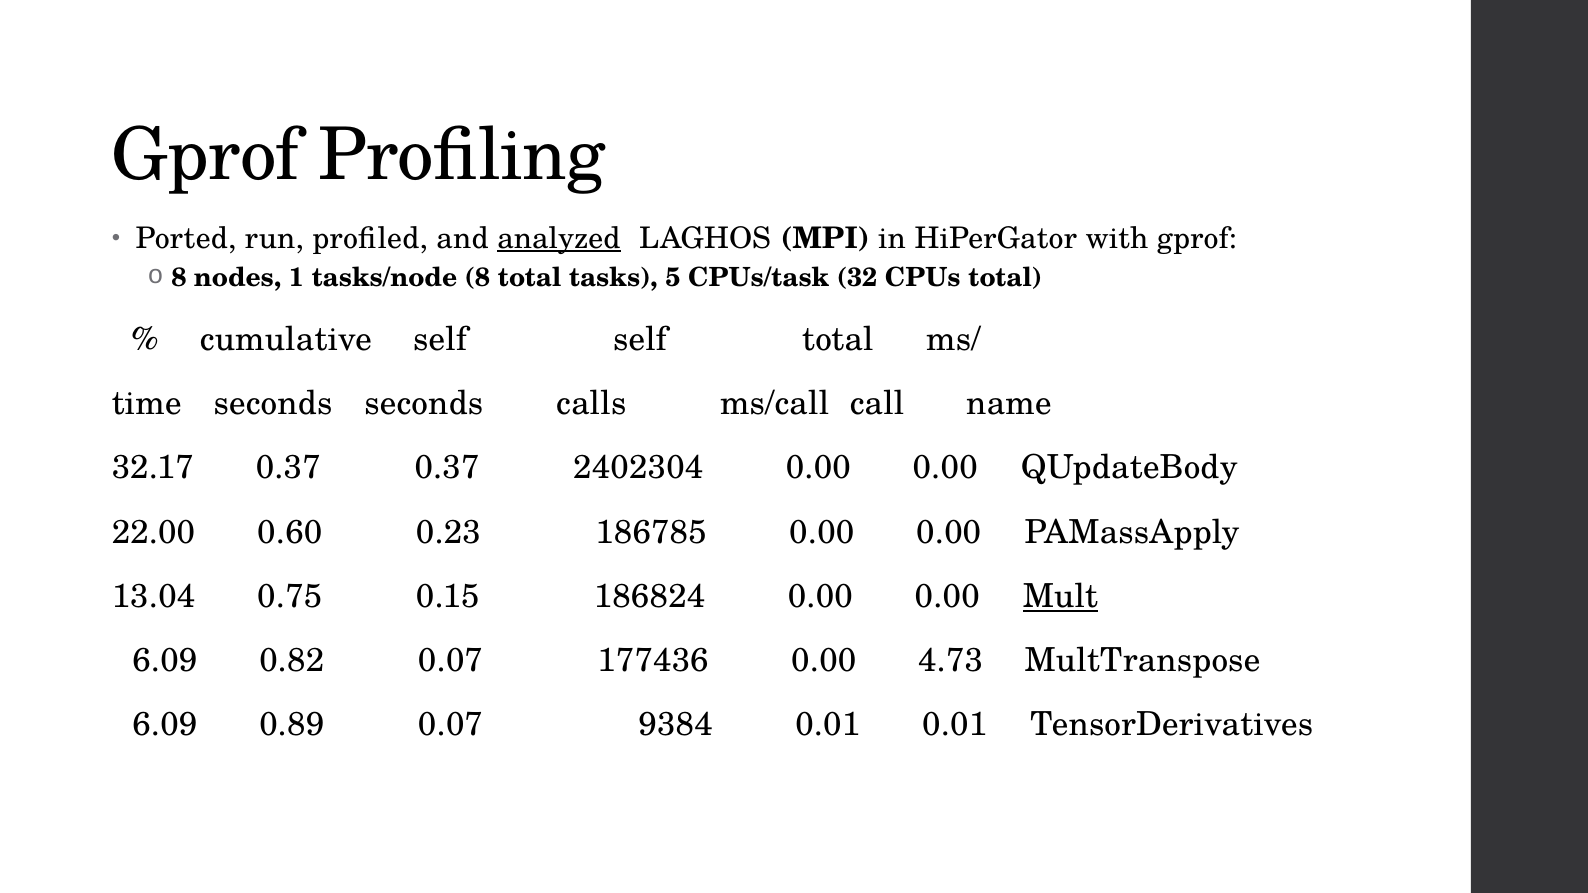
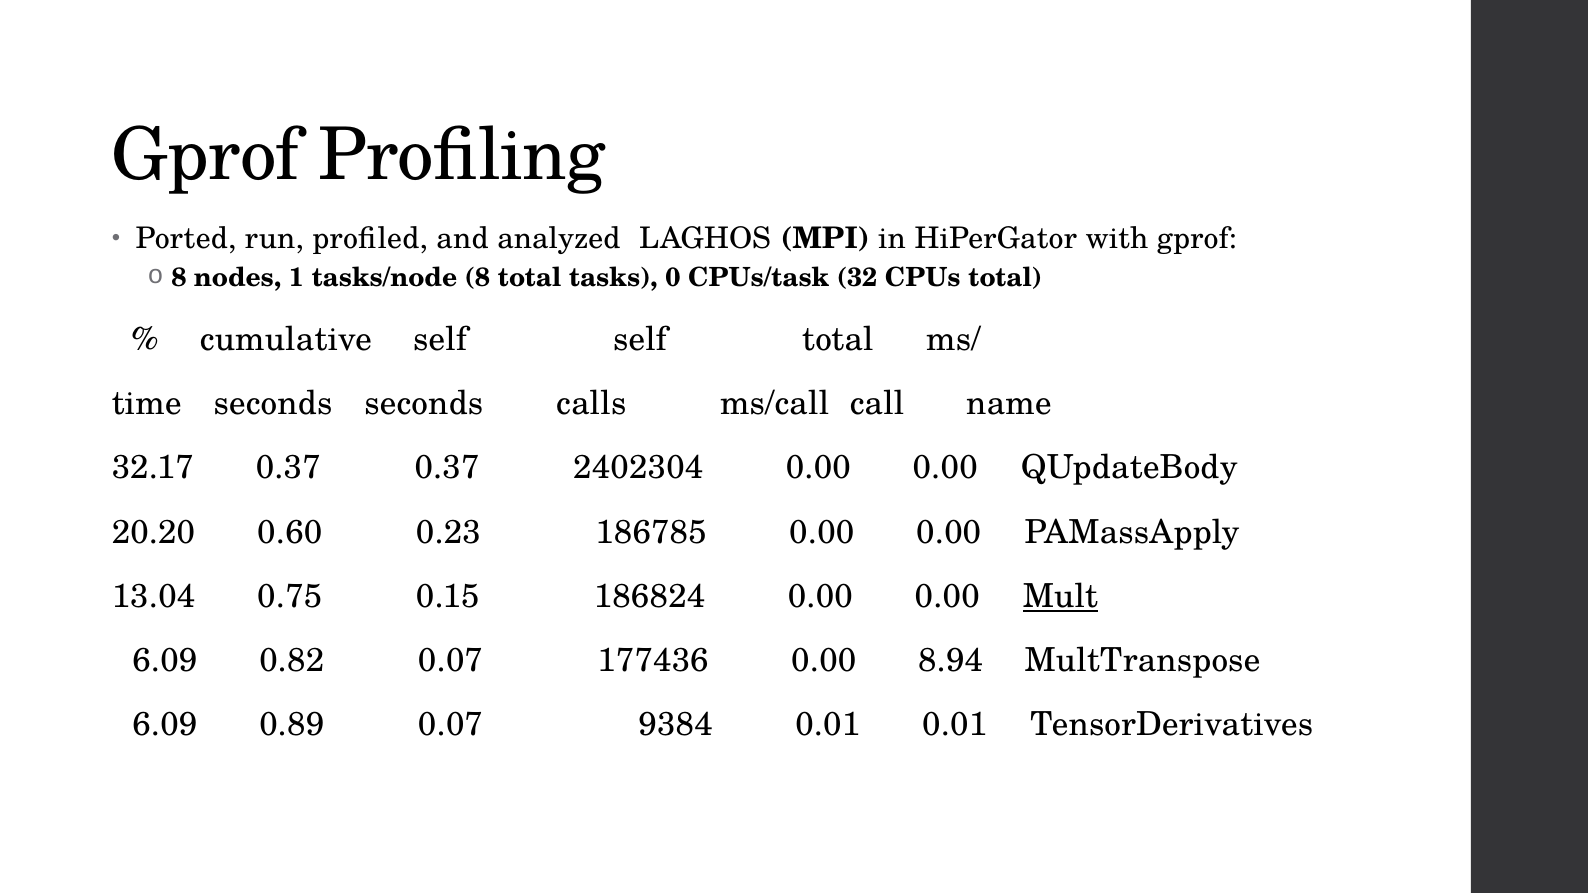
analyzed underline: present -> none
5: 5 -> 0
22.00: 22.00 -> 20.20
4.73: 4.73 -> 8.94
